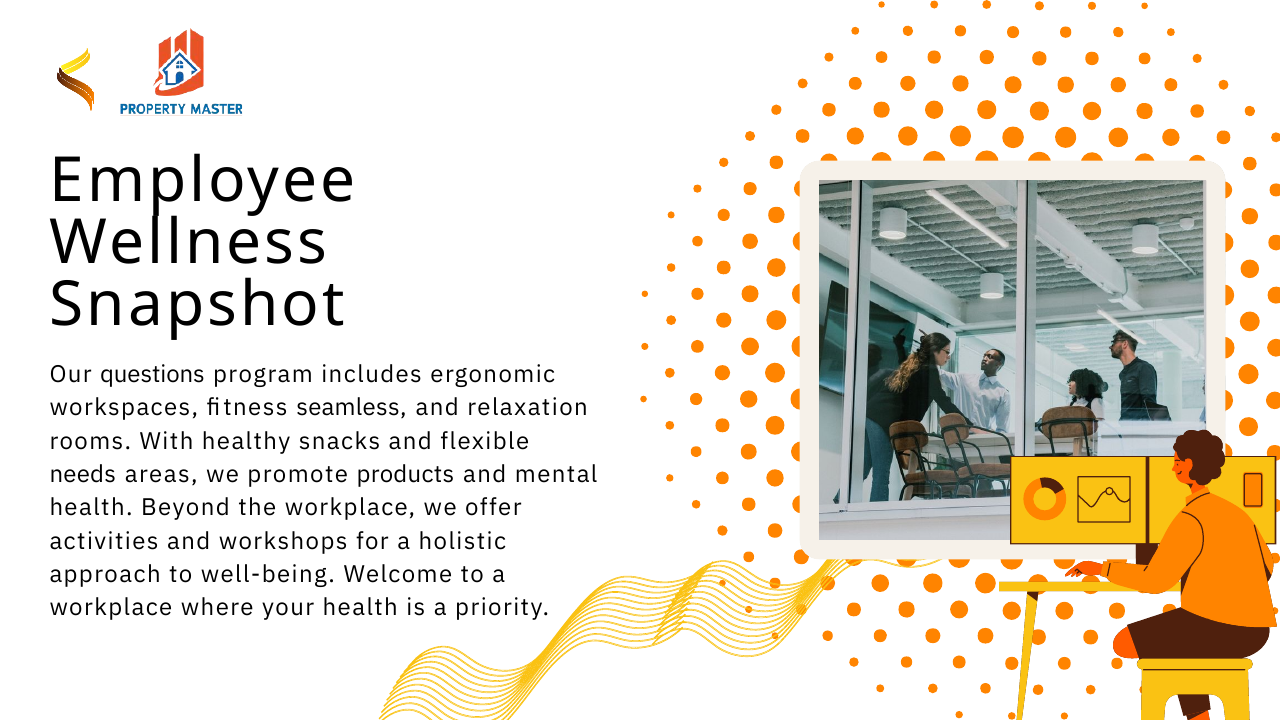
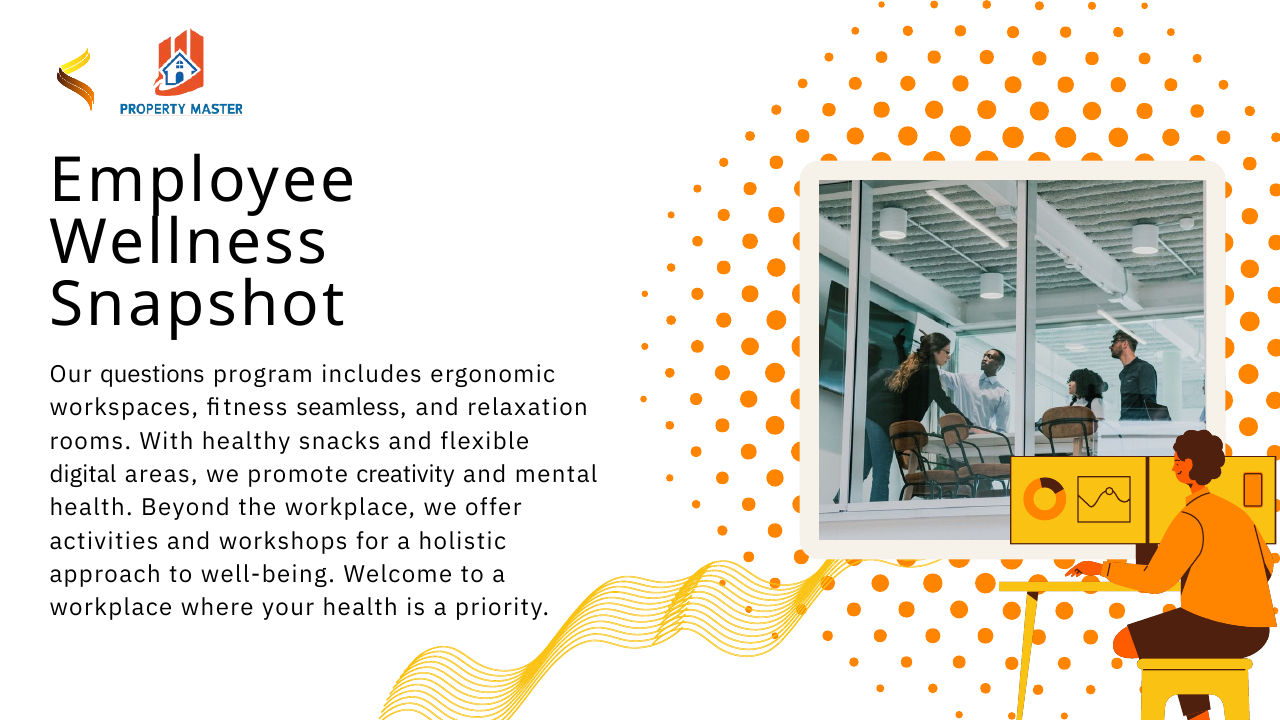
needs: needs -> digital
products: products -> creativity
